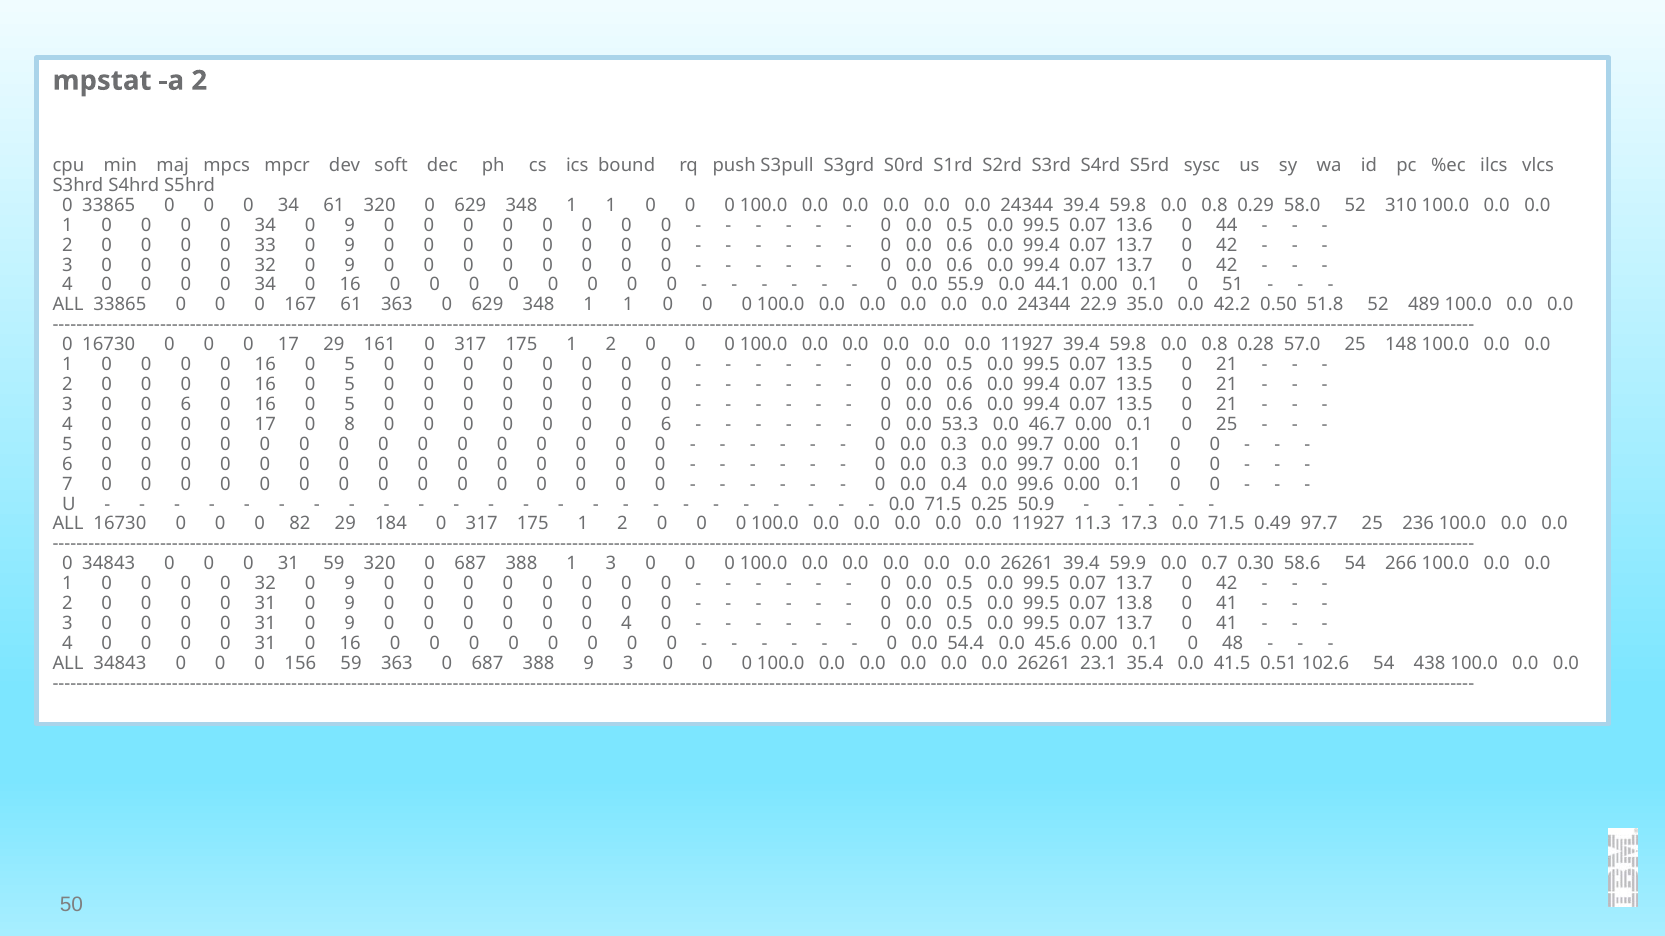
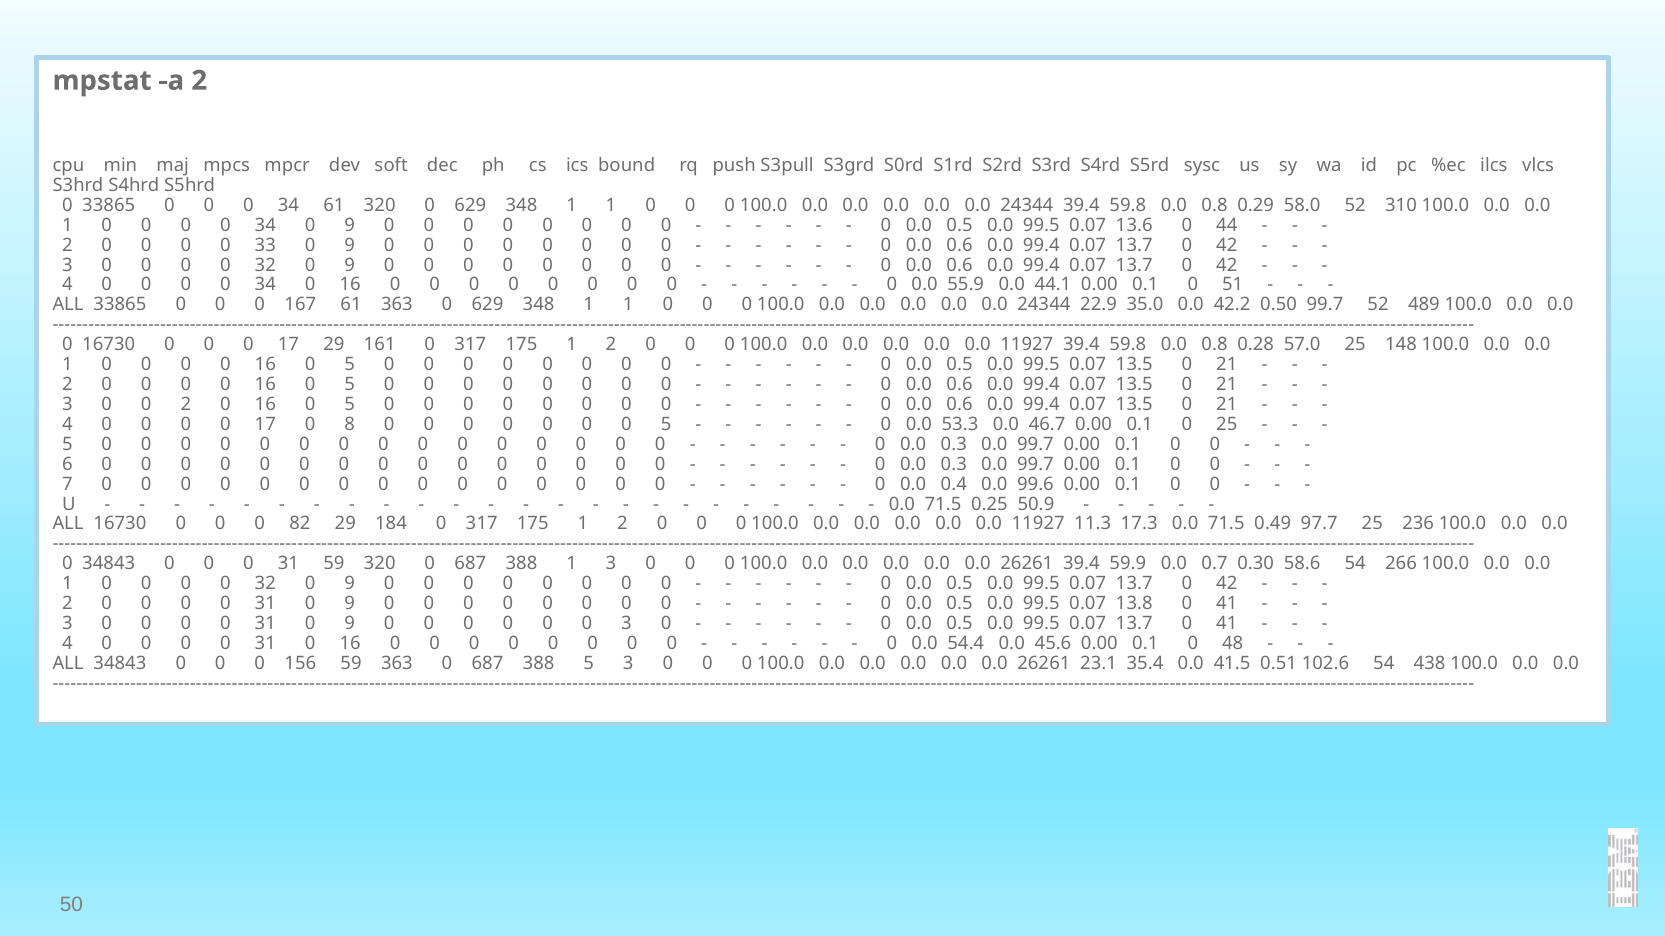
0.50 51.8: 51.8 -> 99.7
3 0 0 6: 6 -> 2
0 0 0 6: 6 -> 5
0 4: 4 -> 3
388 9: 9 -> 5
